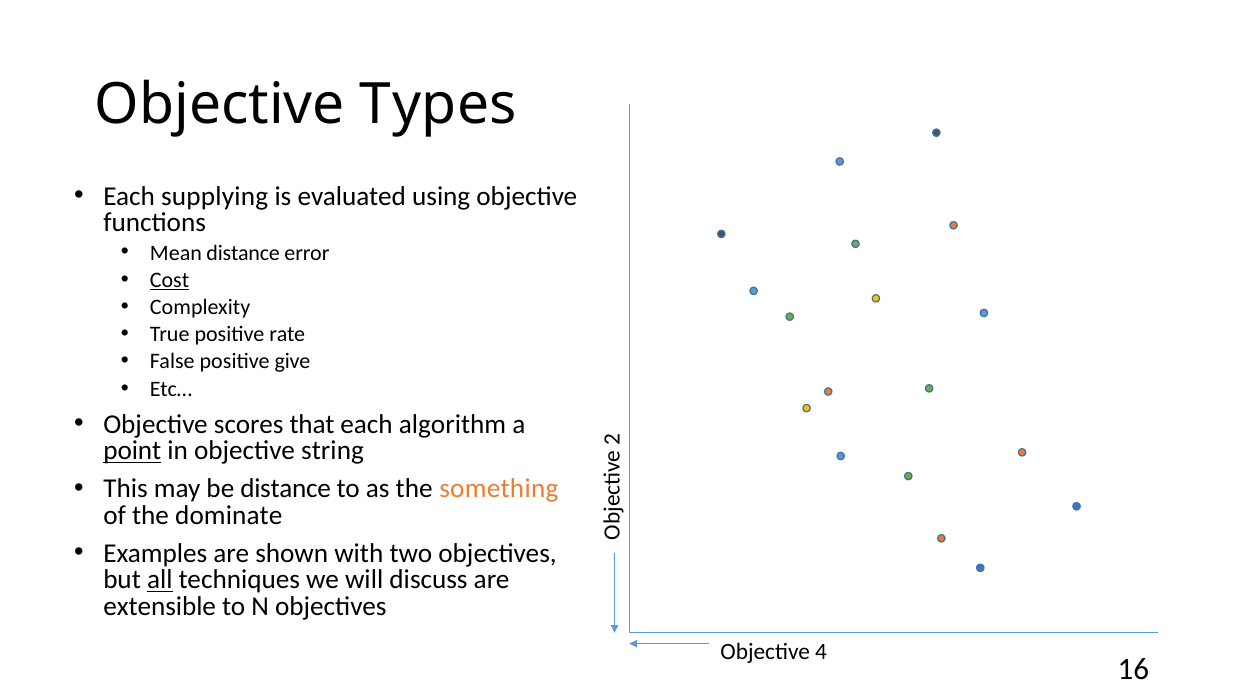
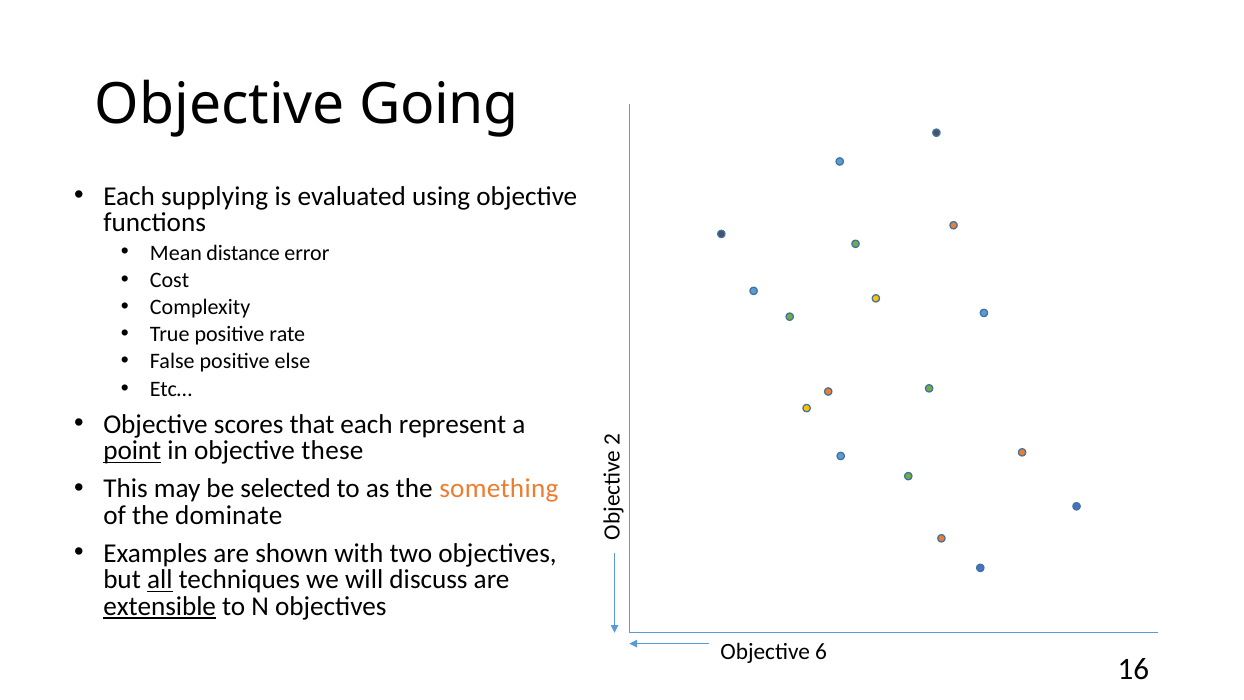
Types: Types -> Going
Cost underline: present -> none
give: give -> else
algorithm: algorithm -> represent
string: string -> these
be distance: distance -> selected
extensible underline: none -> present
4: 4 -> 6
